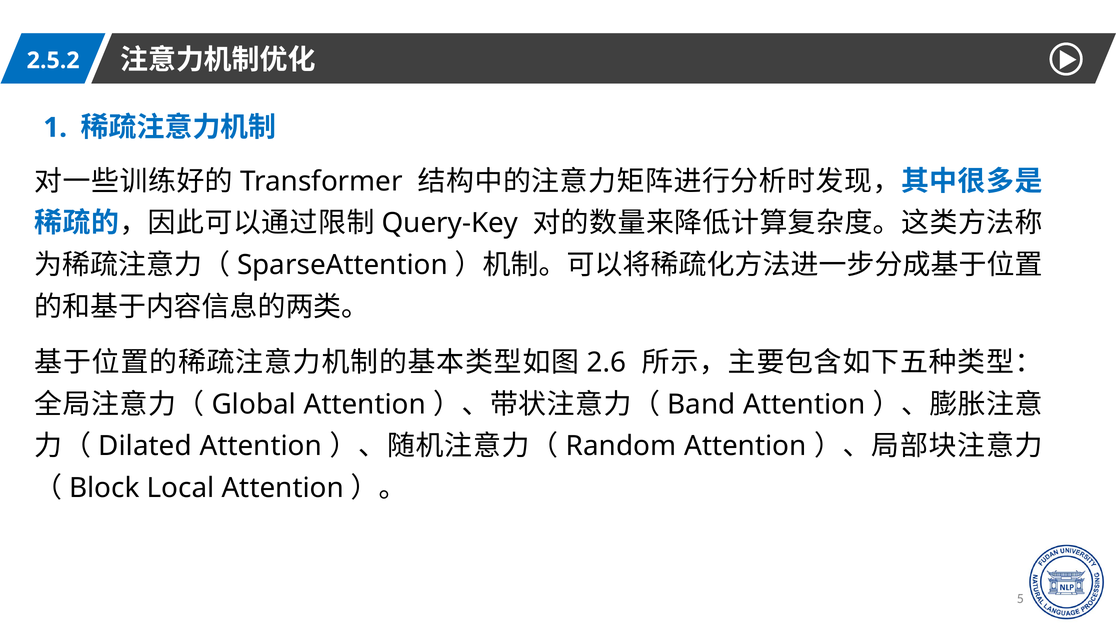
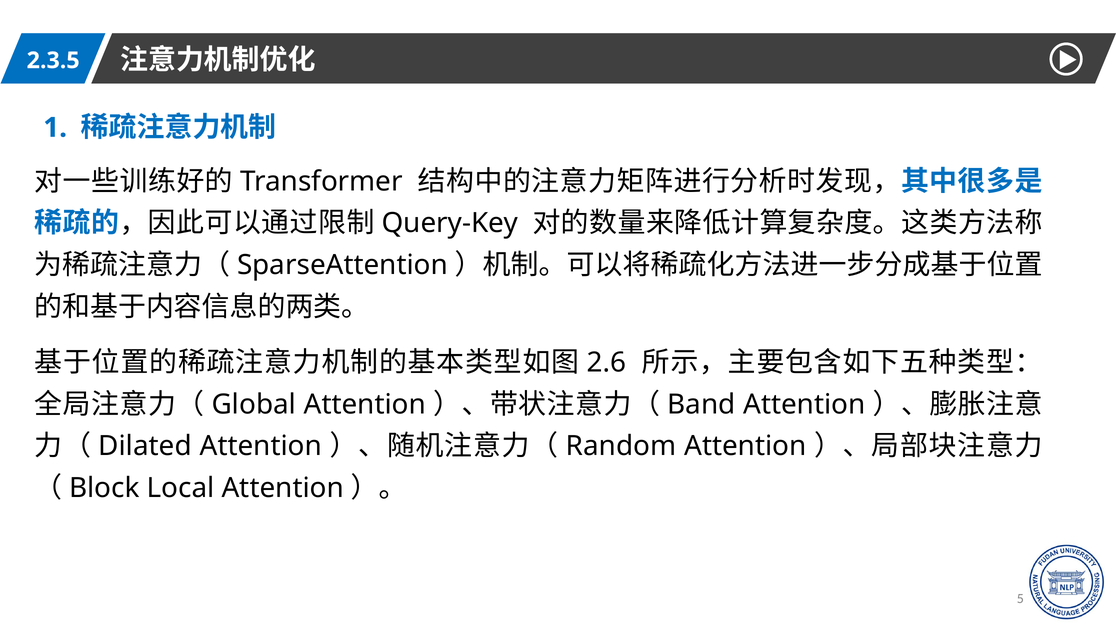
2.5.2: 2.5.2 -> 2.3.5
